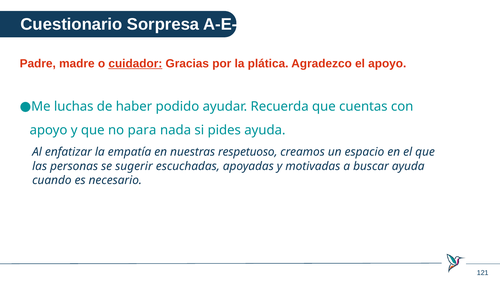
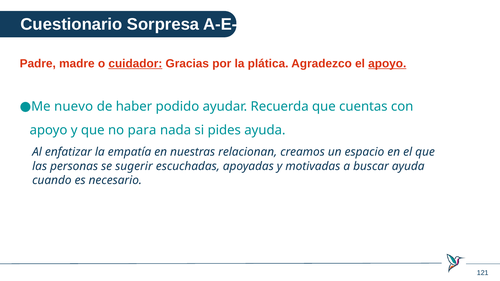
apoyo at (387, 64) underline: none -> present
luchas: luchas -> nuevo
respetuoso: respetuoso -> relacionan
